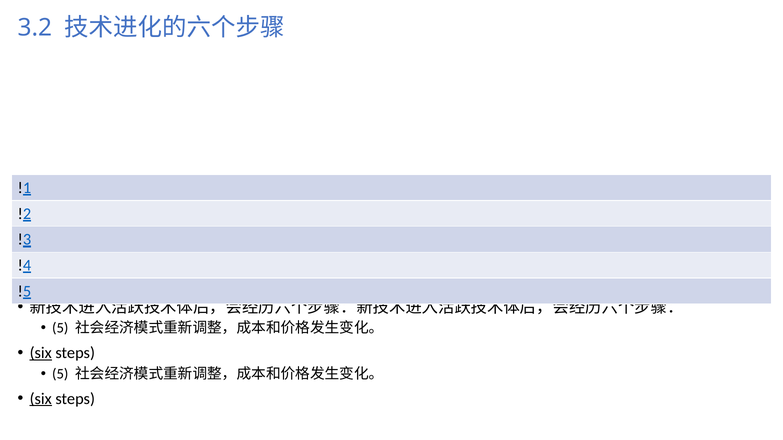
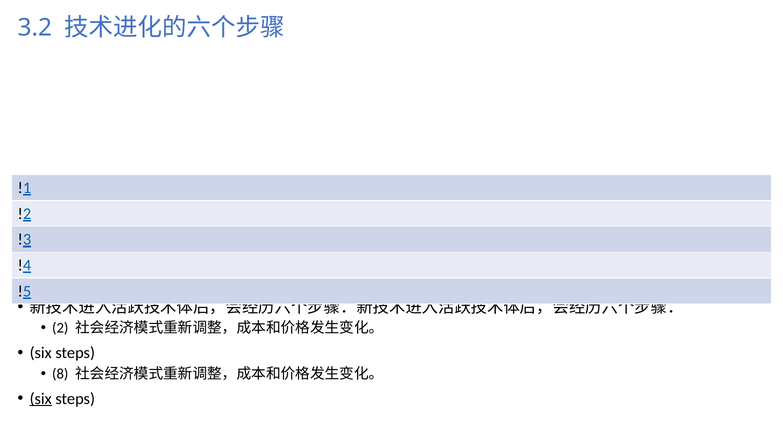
5 at (60, 328): 5 -> 2
six at (41, 353) underline: present -> none
5 at (60, 374): 5 -> 8
